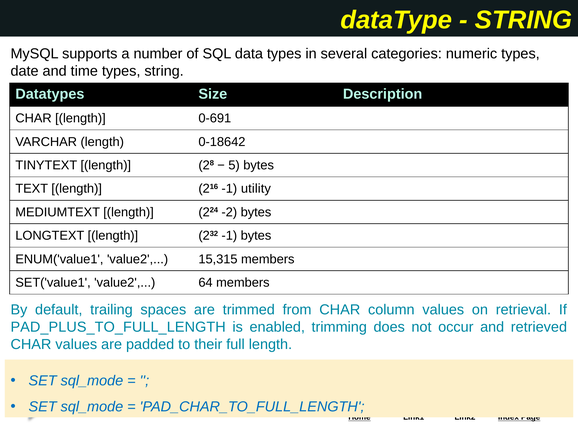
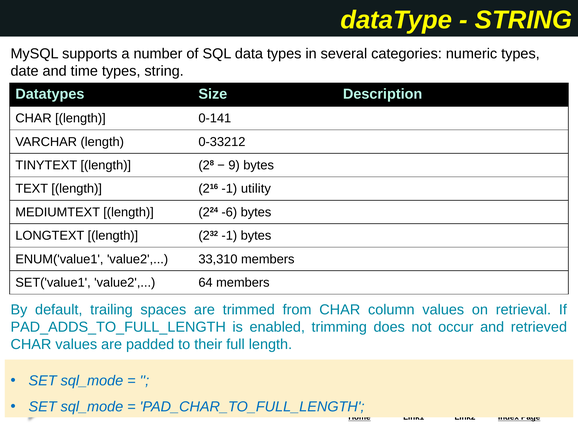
0-691: 0-691 -> 0-141
0-18642: 0-18642 -> 0-33212
5: 5 -> 9
-2: -2 -> -6
15,315: 15,315 -> 33,310
PAD_PLUS_TO_FULL_LENGTH: PAD_PLUS_TO_FULL_LENGTH -> PAD_ADDS_TO_FULL_LENGTH
